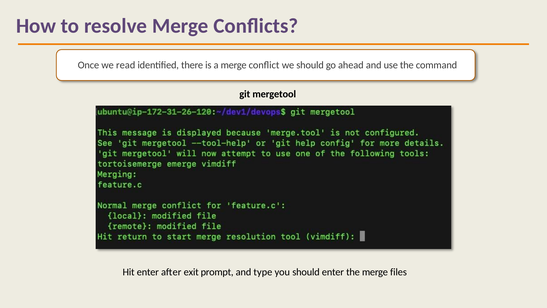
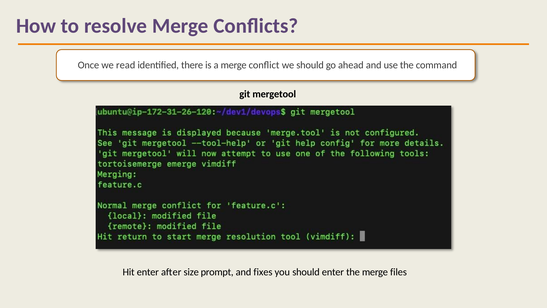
exit: exit -> size
type: type -> fixes
